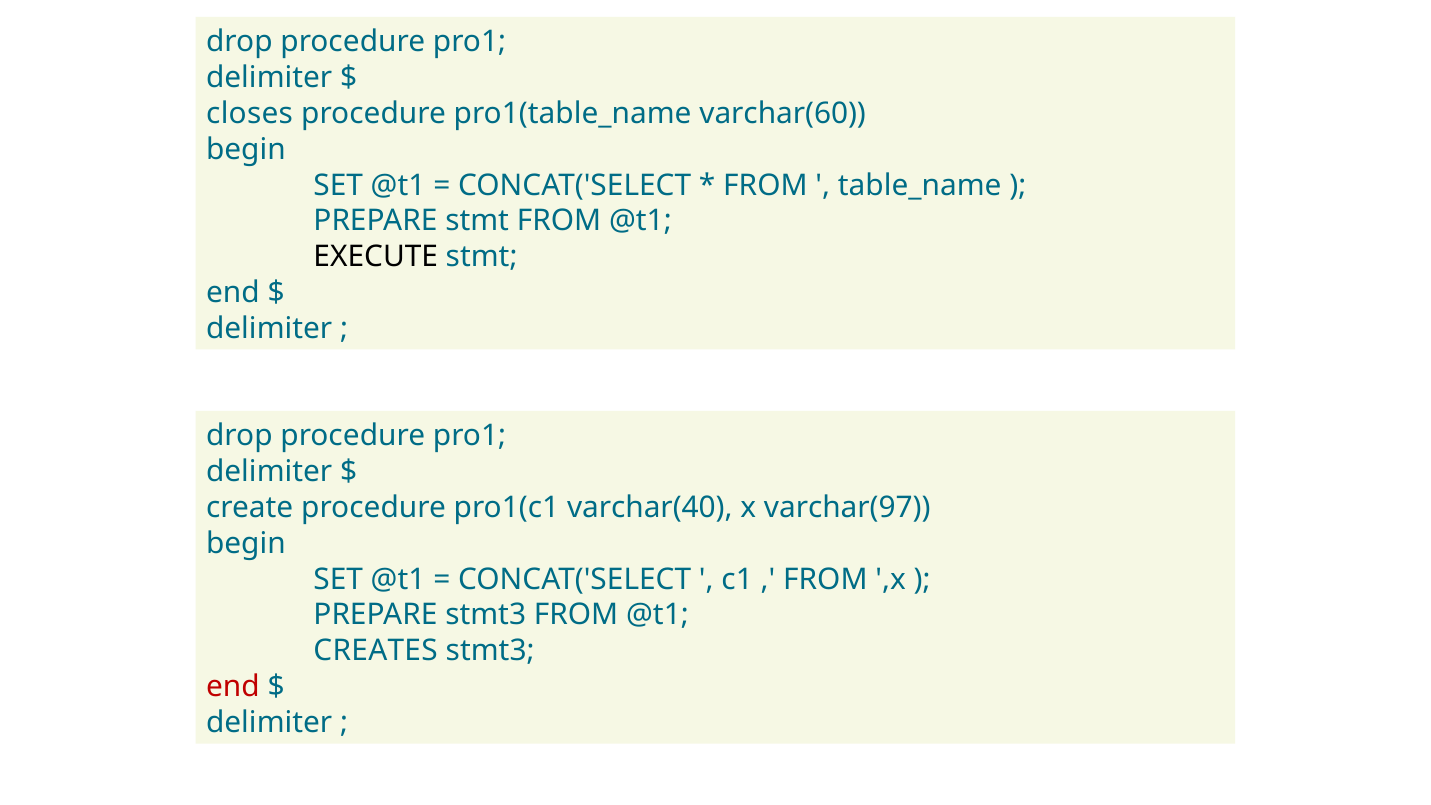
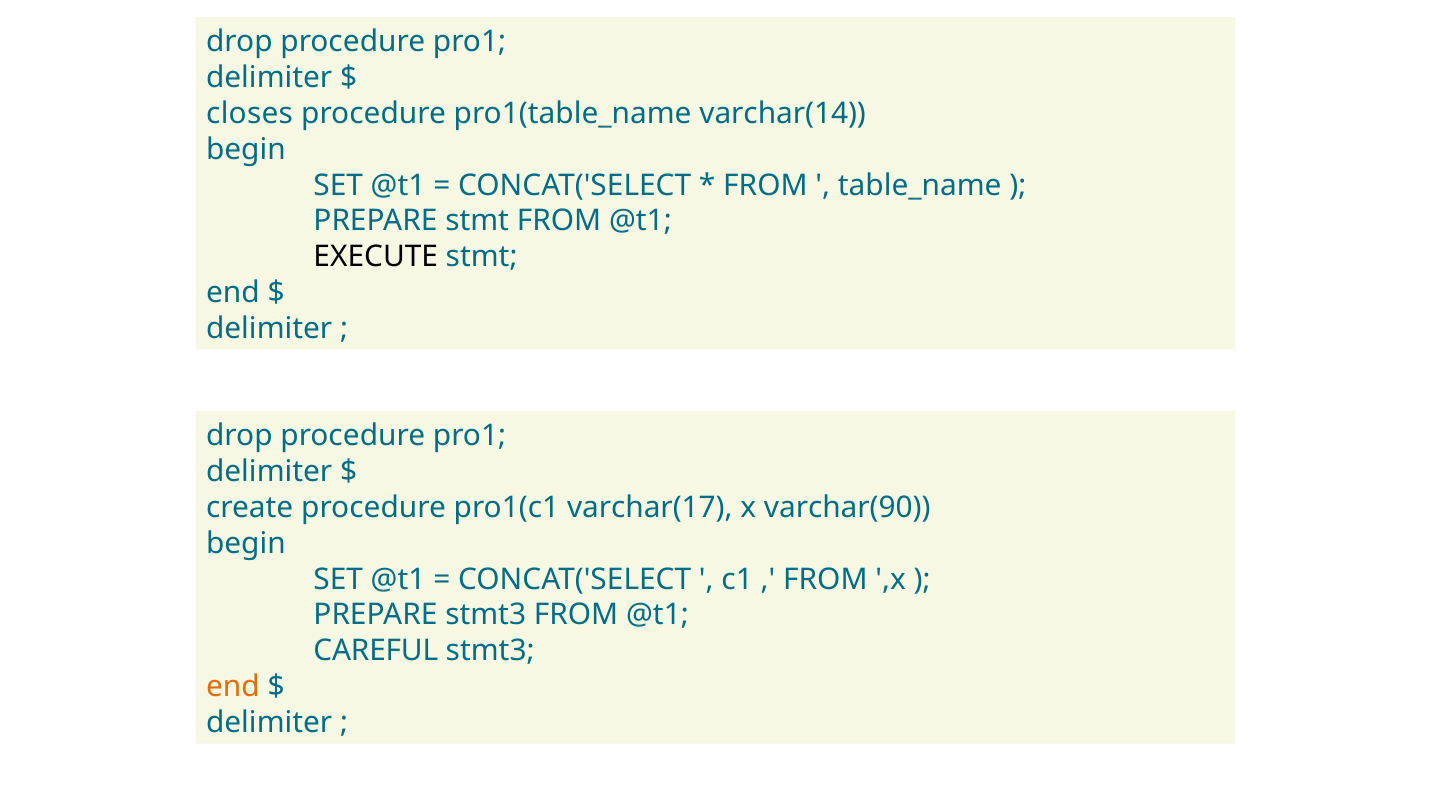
varchar(60: varchar(60 -> varchar(14
varchar(40: varchar(40 -> varchar(17
varchar(97: varchar(97 -> varchar(90
CREATES: CREATES -> CAREFUL
end at (233, 687) colour: red -> orange
